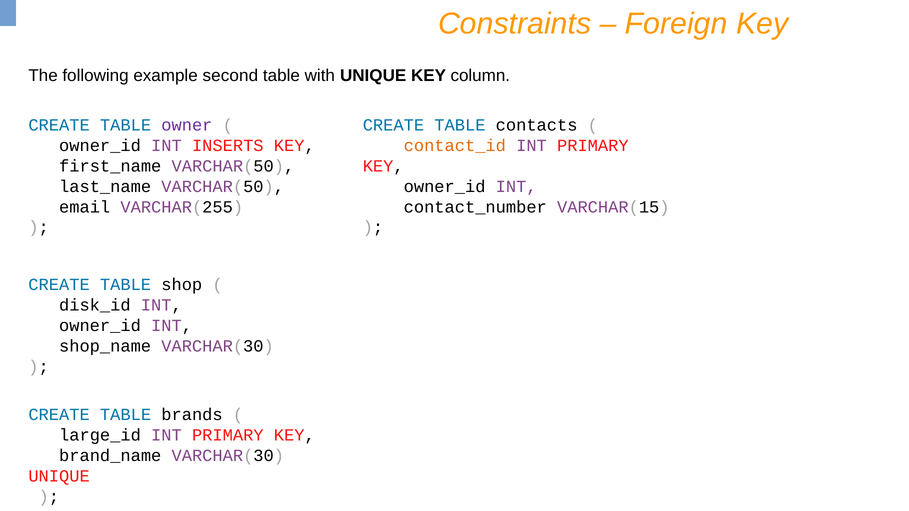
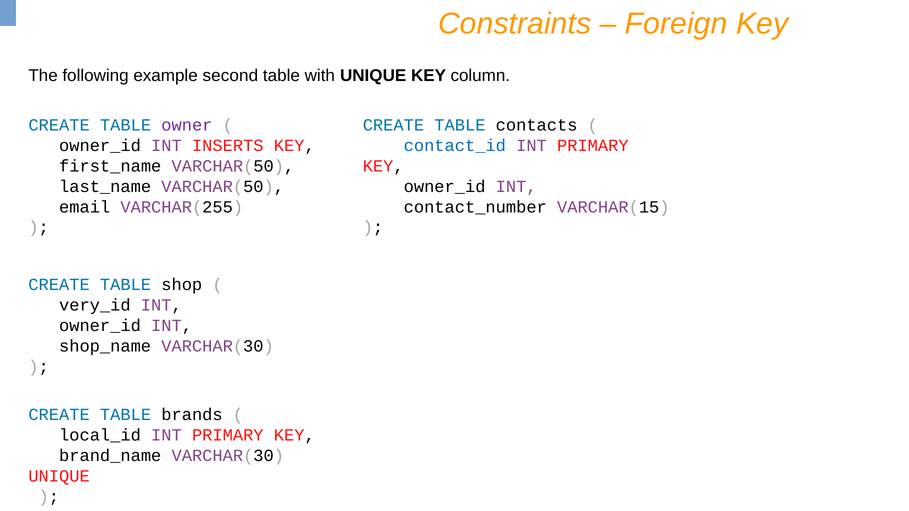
contact_id colour: orange -> blue
disk_id: disk_id -> very_id
large_id: large_id -> local_id
